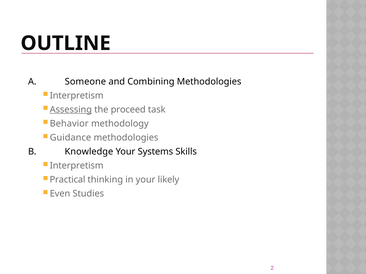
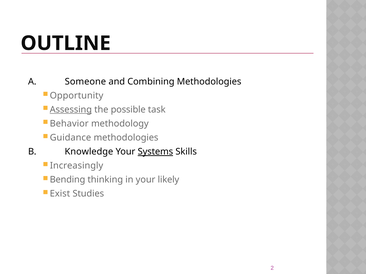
Interpretism at (77, 96): Interpretism -> Opportunity
proceed: proceed -> possible
Systems underline: none -> present
Interpretism at (77, 166): Interpretism -> Increasingly
Practical: Practical -> Bending
Even: Even -> Exist
